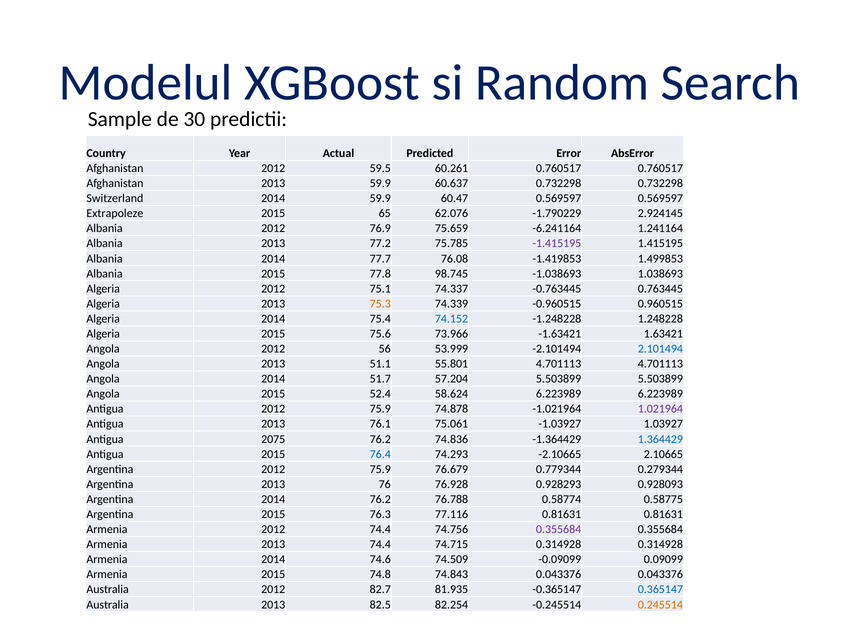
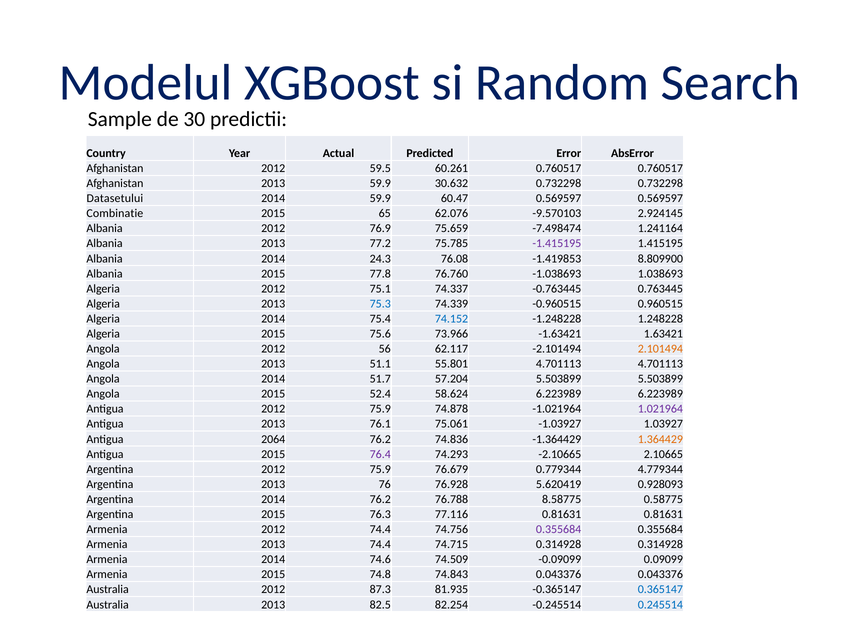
60.637: 60.637 -> 30.632
Switzerland: Switzerland -> Datasetului
Extrapoleze: Extrapoleze -> Combinatie
-1.790229: -1.790229 -> -9.570103
-6.241164: -6.241164 -> -7.498474
77.7: 77.7 -> 24.3
1.499853: 1.499853 -> 8.809900
98.745: 98.745 -> 76.760
75.3 colour: orange -> blue
53.999: 53.999 -> 62.117
2.101494 colour: blue -> orange
2075: 2075 -> 2064
1.364429 colour: blue -> orange
76.4 colour: blue -> purple
0.279344: 0.279344 -> 4.779344
0.928293: 0.928293 -> 5.620419
0.58774: 0.58774 -> 8.58775
82.7: 82.7 -> 87.3
0.245514 colour: orange -> blue
